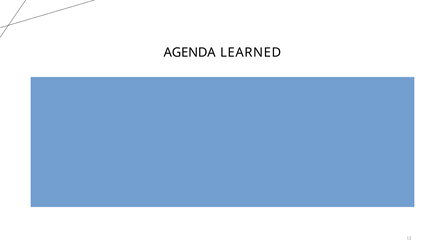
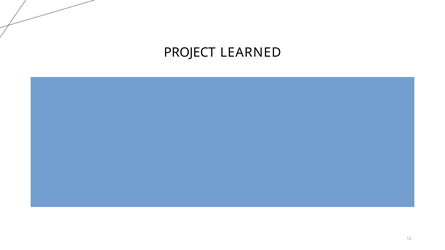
AGENDA: AGENDA -> PROJECT
